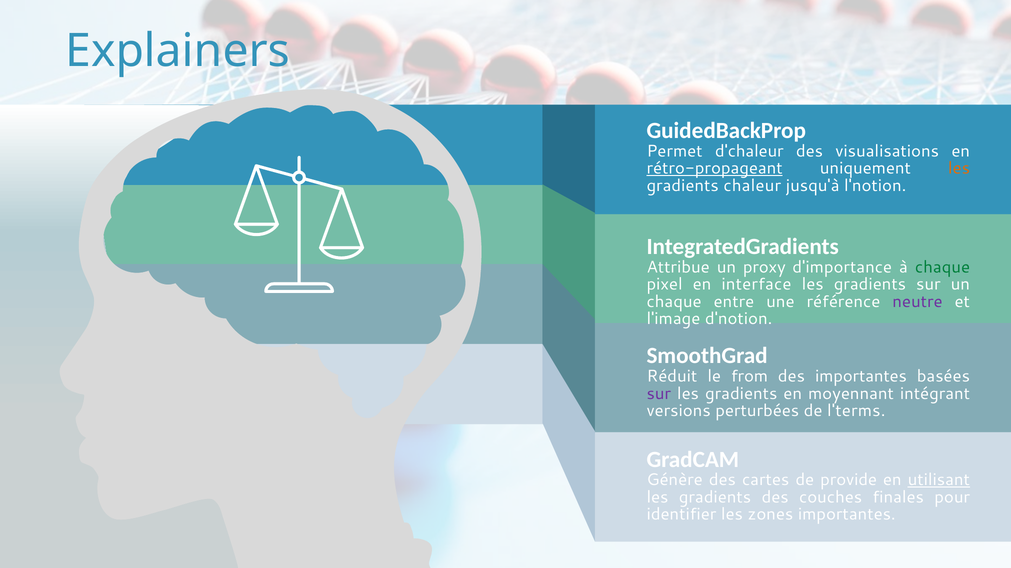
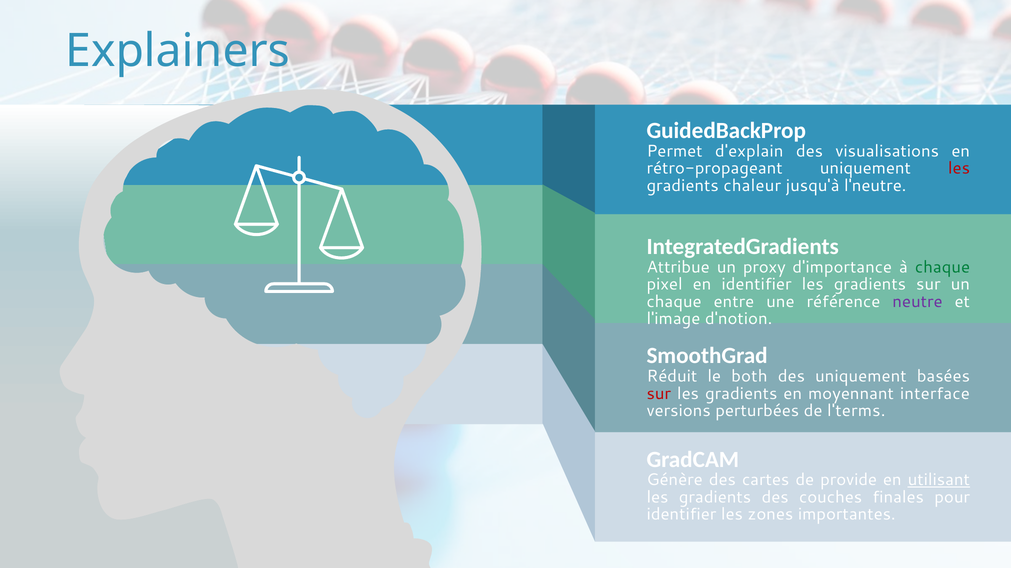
d'chaleur: d'chaleur -> d'explain
rétro-propageant underline: present -> none
les at (959, 169) colour: orange -> red
l'notion: l'notion -> l'neutre
en interface: interface -> identifier
from: from -> both
des importantes: importantes -> uniquement
sur at (659, 394) colour: purple -> red
intégrant: intégrant -> interface
